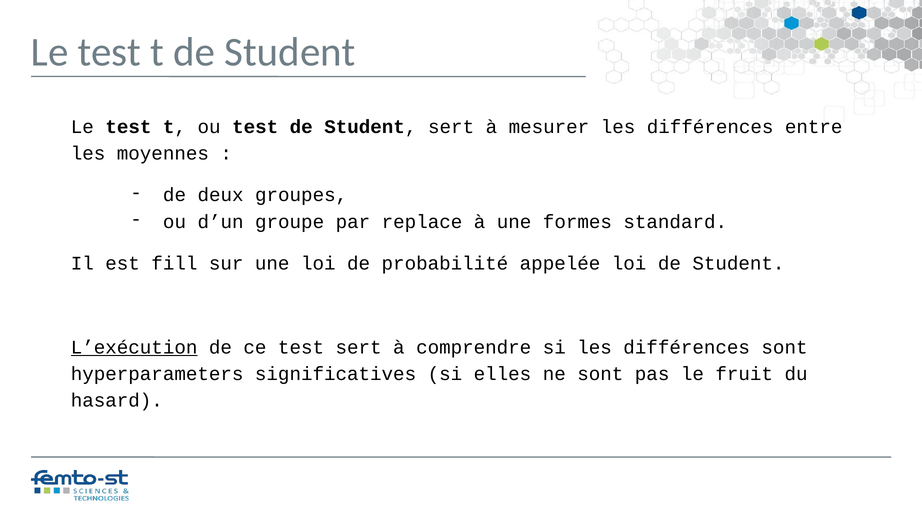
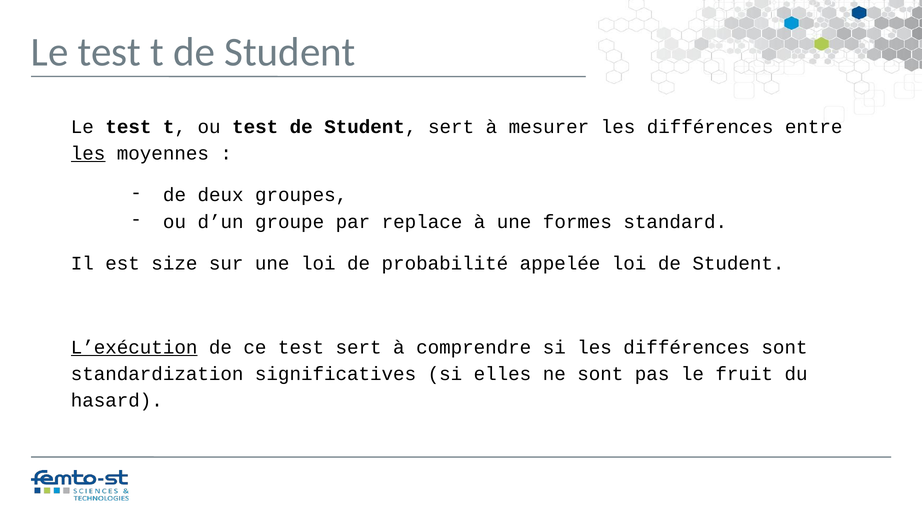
les at (88, 153) underline: none -> present
fill: fill -> size
hyperparameters: hyperparameters -> standardization
